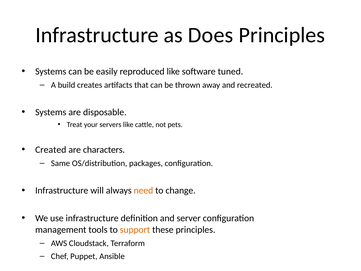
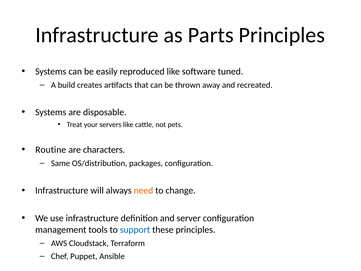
Does: Does -> Parts
Created: Created -> Routine
support colour: orange -> blue
